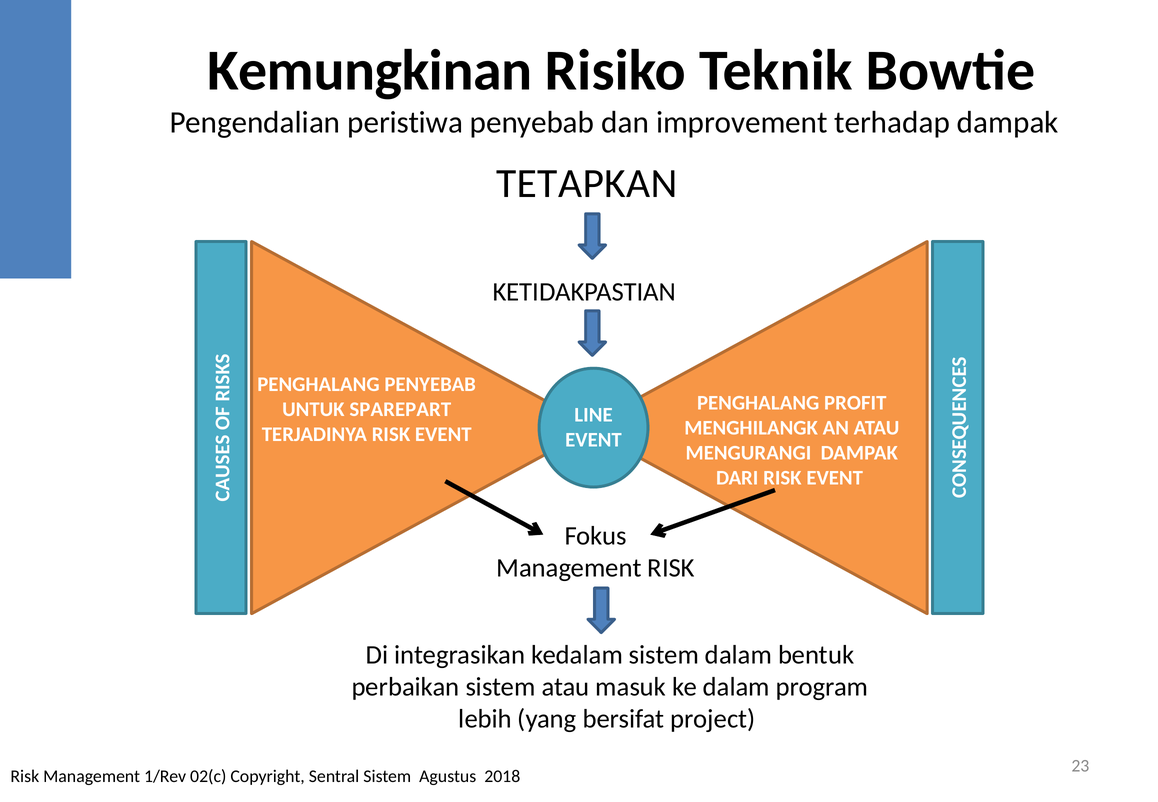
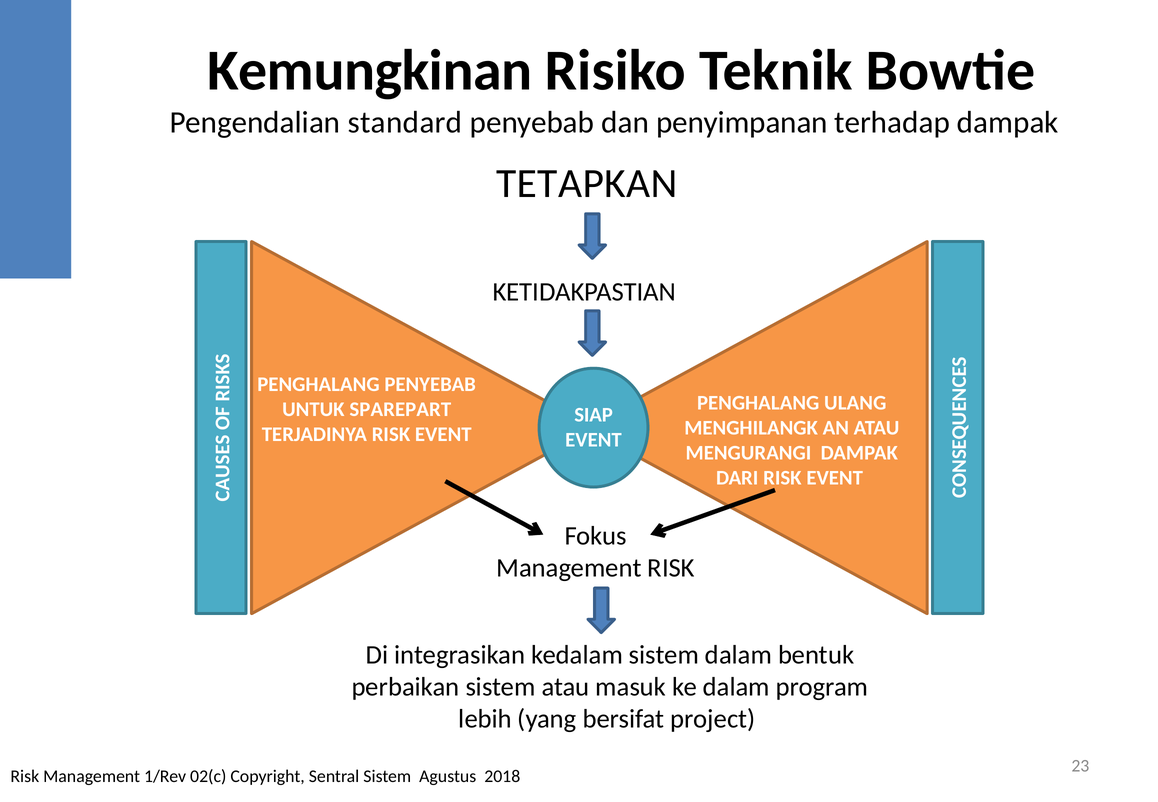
peristiwa: peristiwa -> standard
improvement: improvement -> penyimpanan
PROFIT: PROFIT -> ULANG
LINE: LINE -> SIAP
